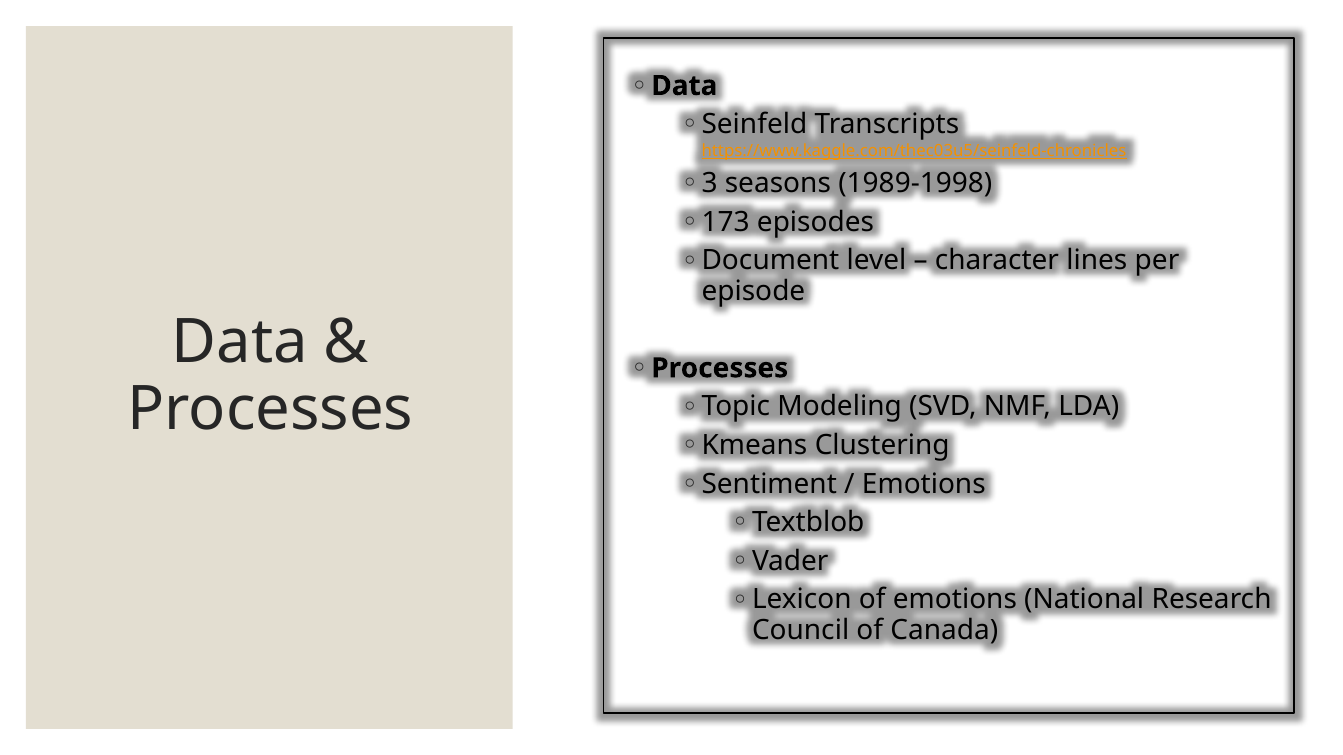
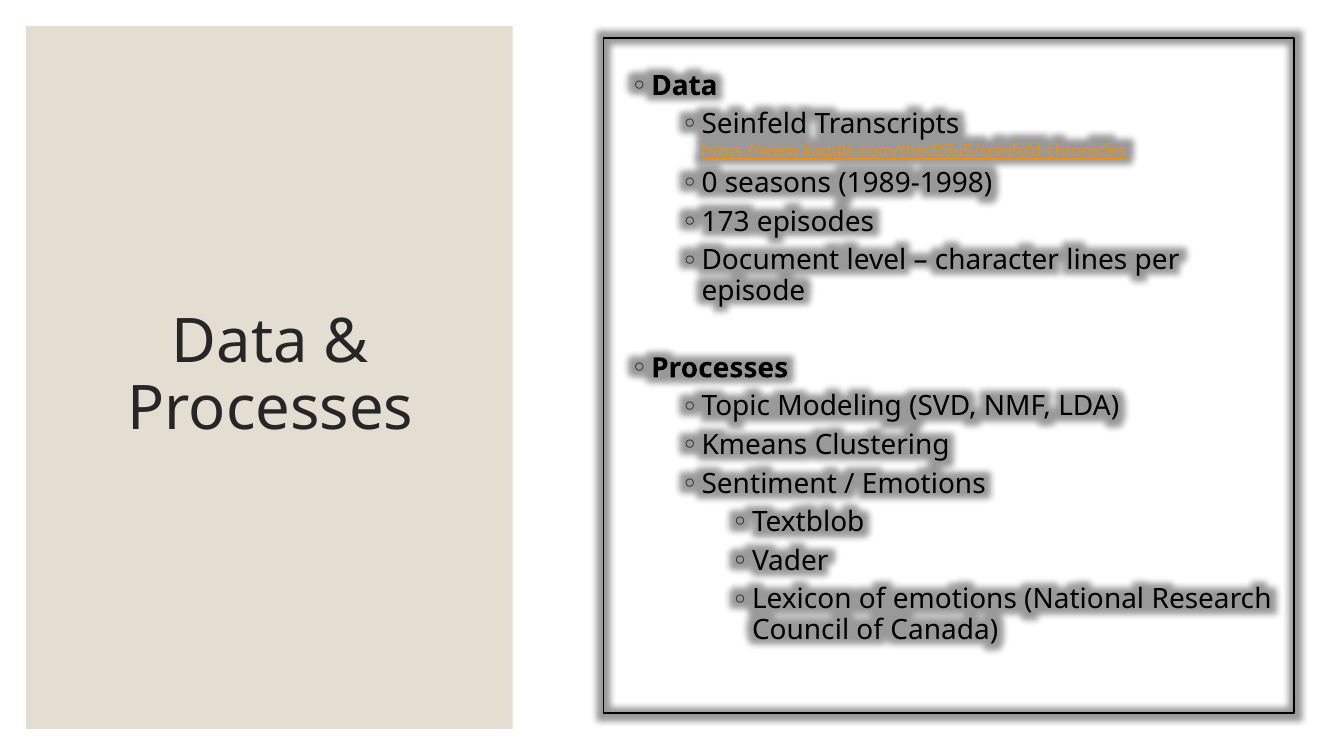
3: 3 -> 0
